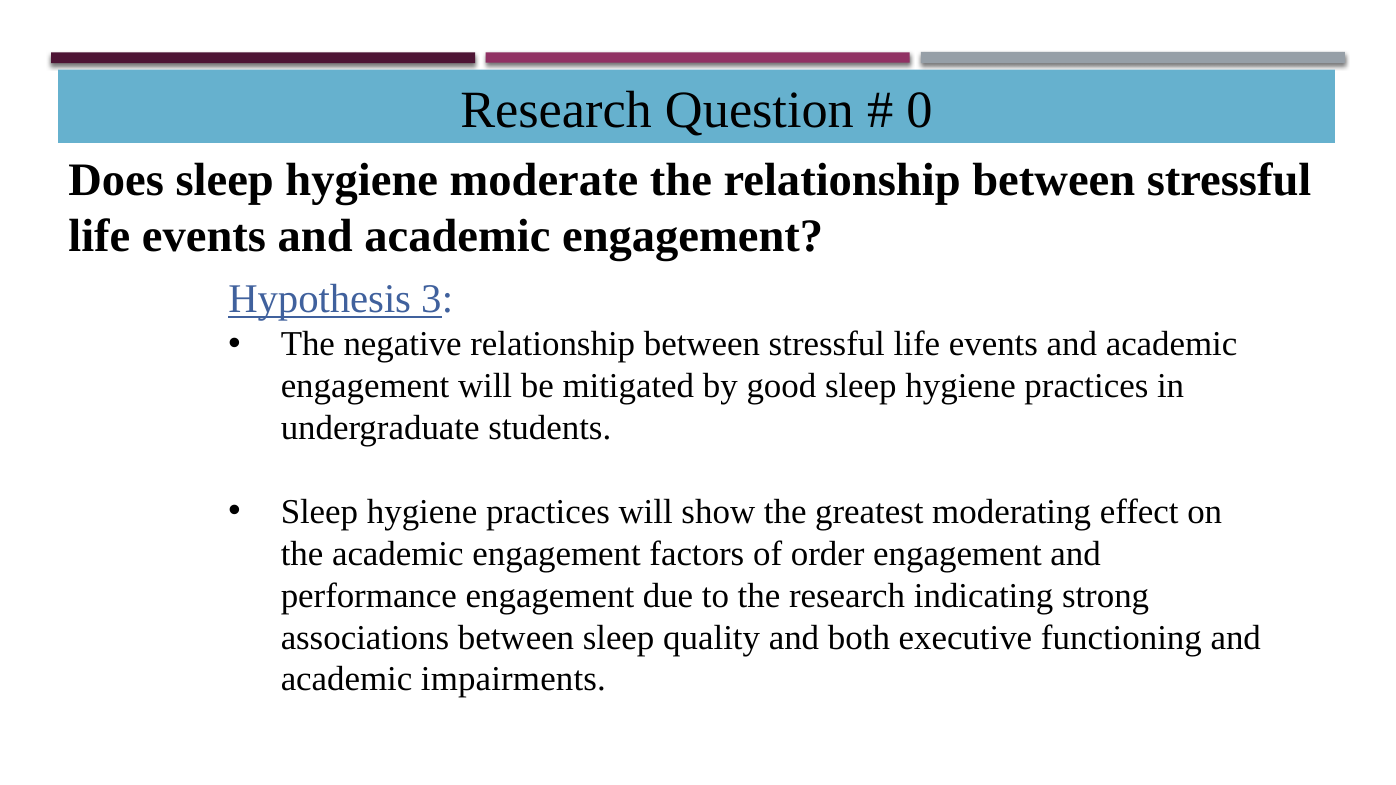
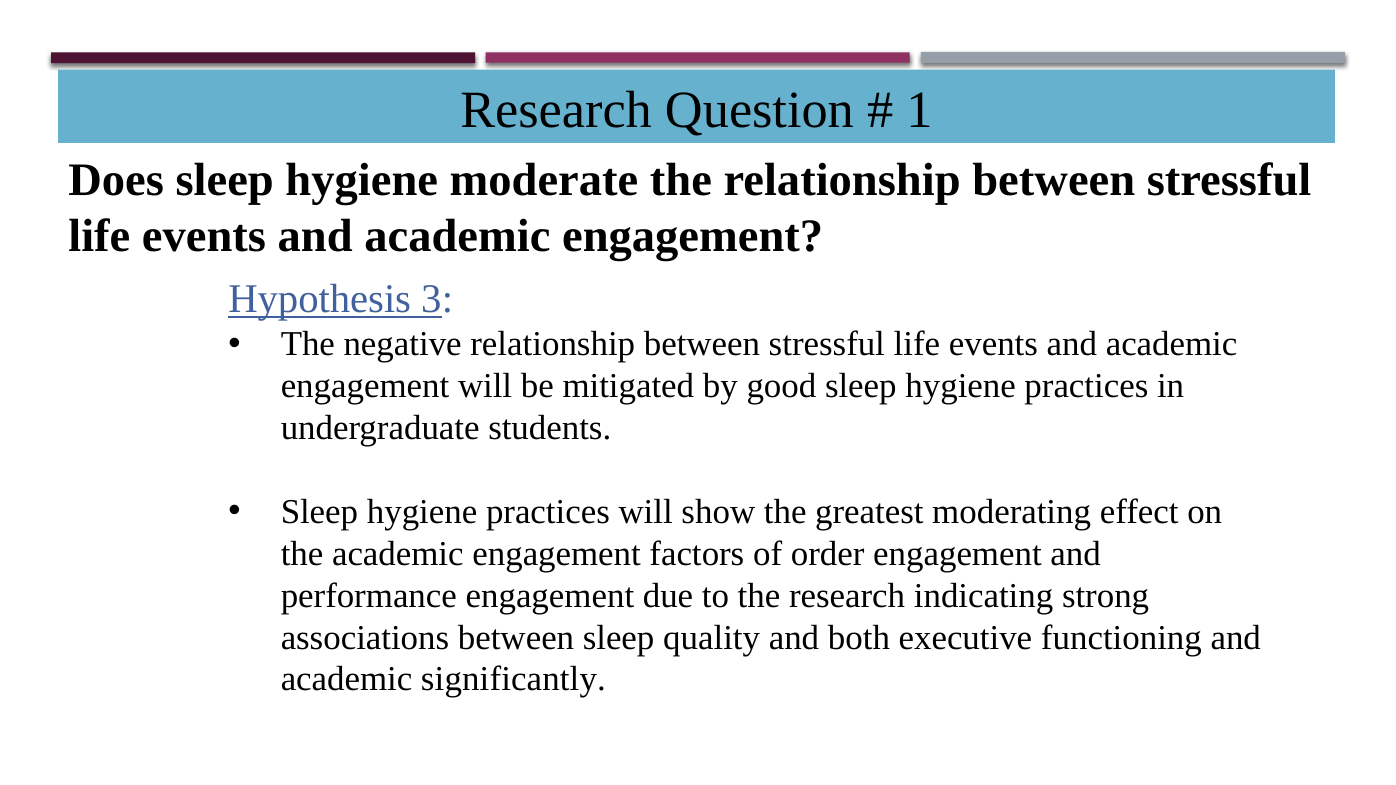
0: 0 -> 1
impairments: impairments -> significantly
